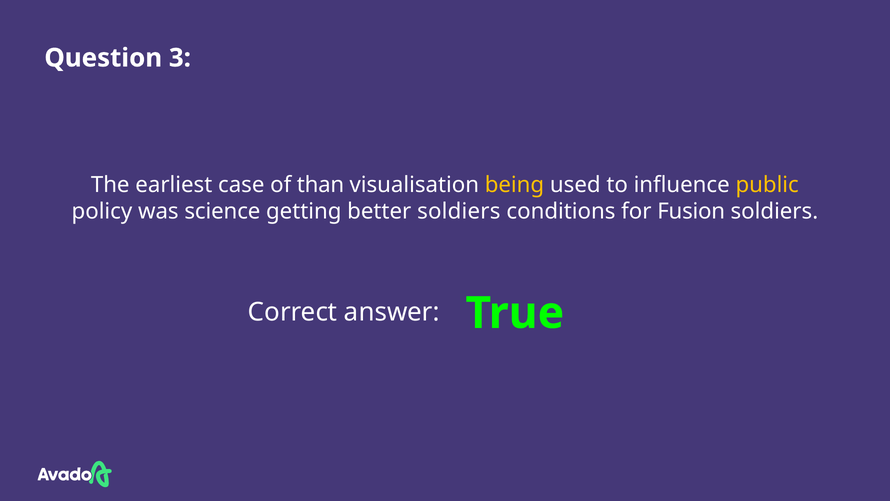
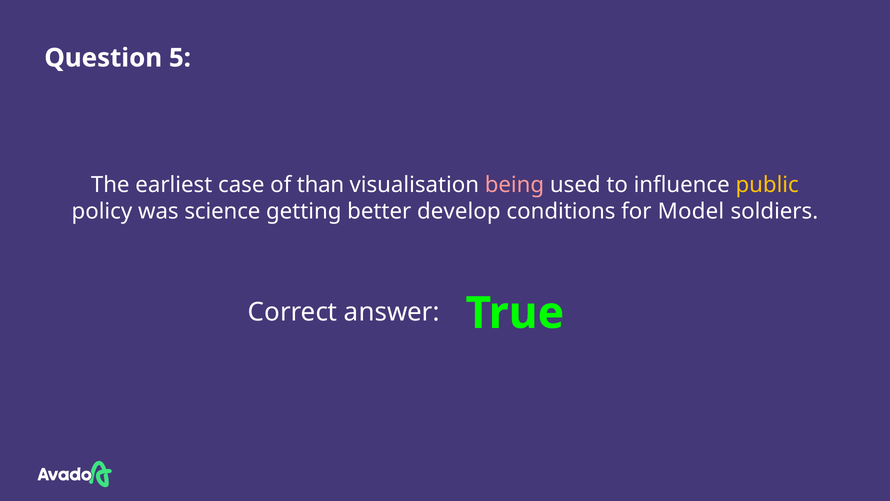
3: 3 -> 5
being colour: yellow -> pink
better soldiers: soldiers -> develop
Fusion: Fusion -> Model
